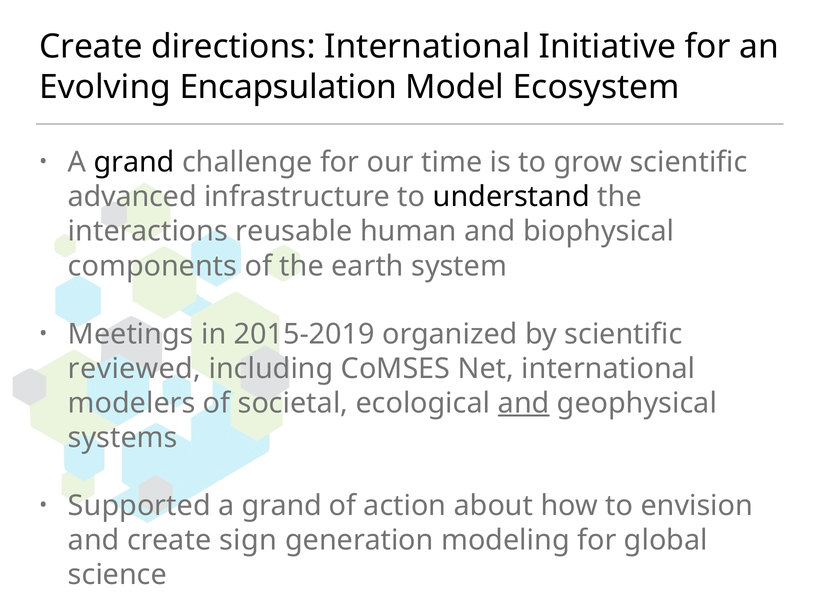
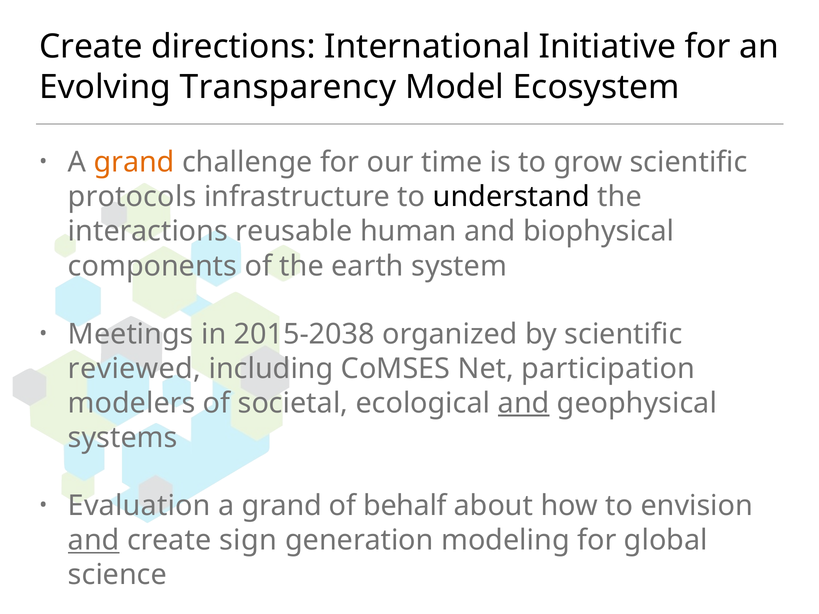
Encapsulation: Encapsulation -> Transparency
grand at (134, 162) colour: black -> orange
advanced: advanced -> protocols
2015-2019: 2015-2019 -> 2015-2038
Net international: international -> participation
Supported: Supported -> Evaluation
action: action -> behalf
and at (94, 541) underline: none -> present
